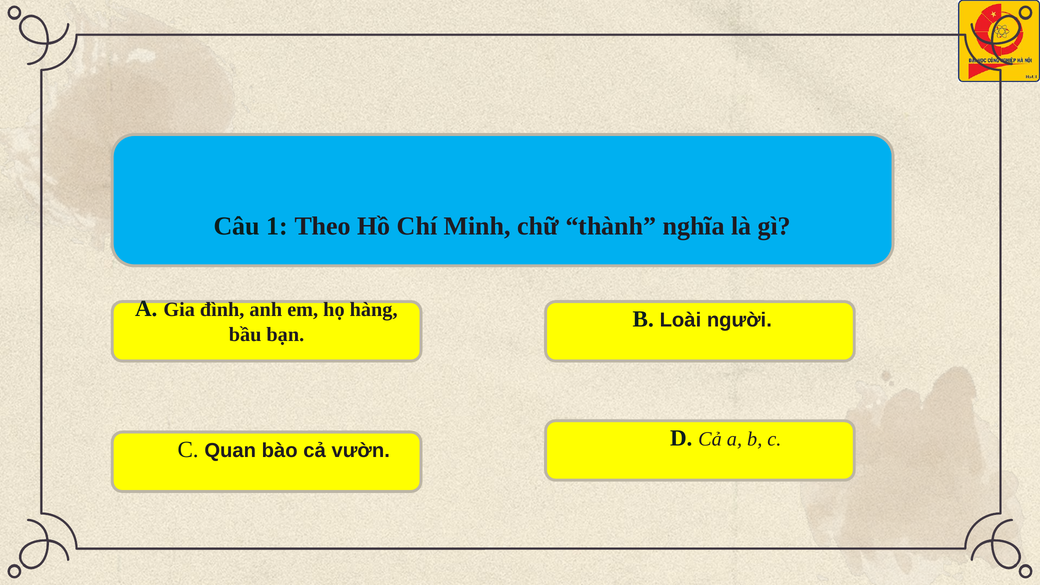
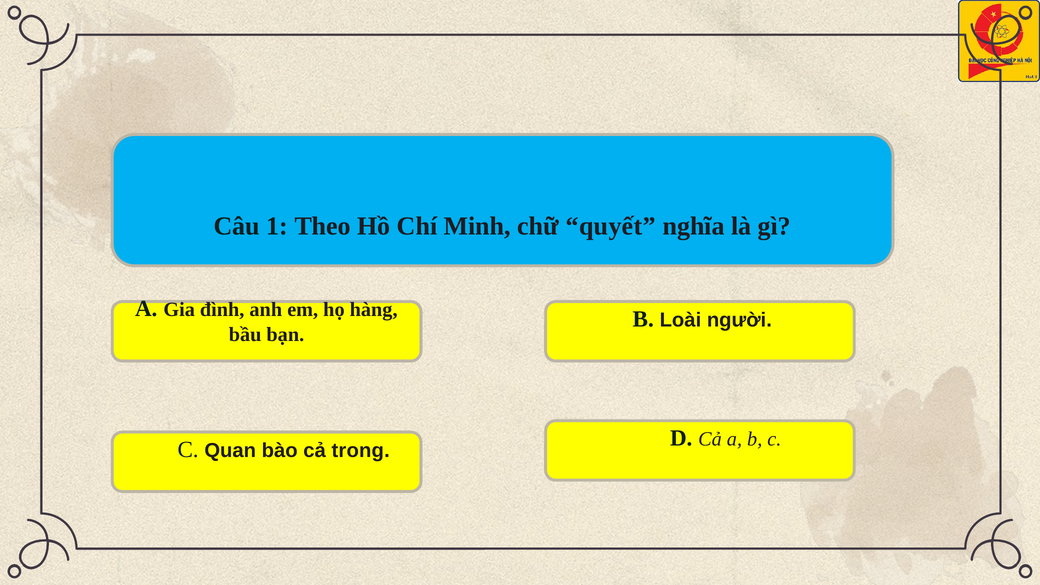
thành: thành -> quyết
vườn: vườn -> trong
